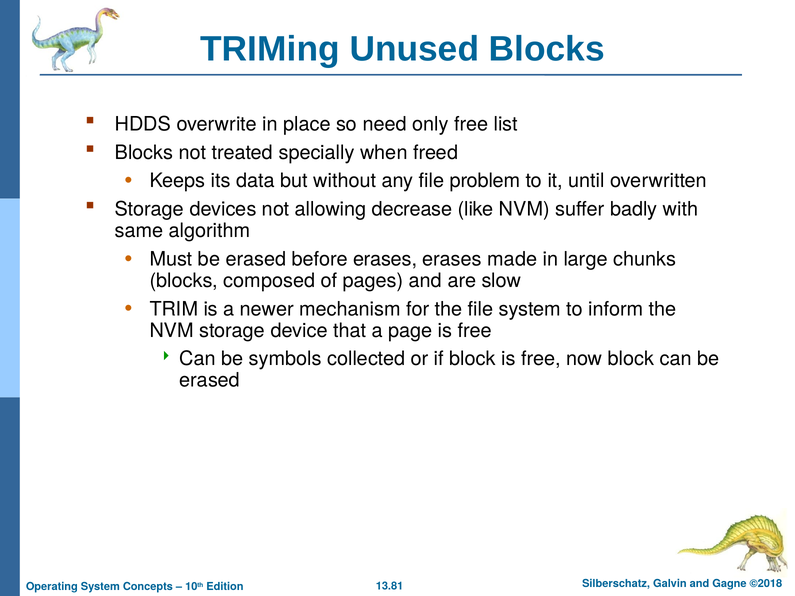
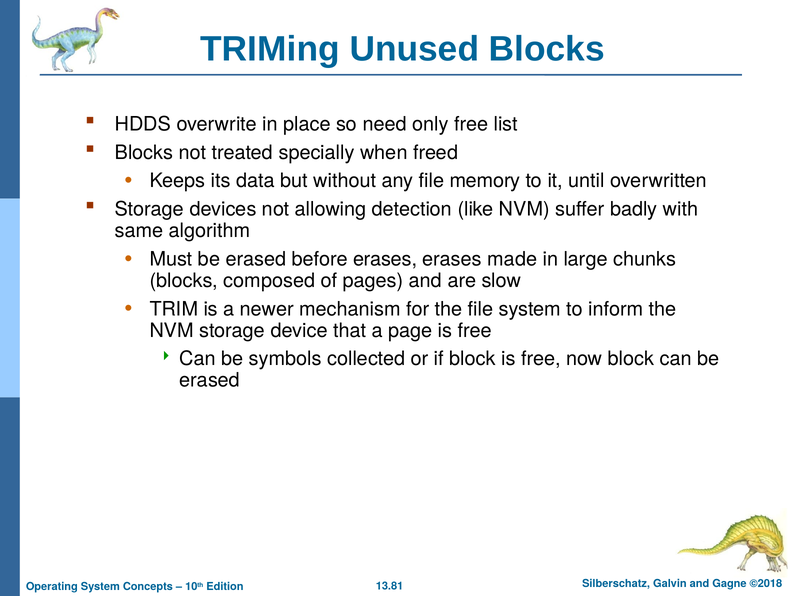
problem: problem -> memory
decrease: decrease -> detection
